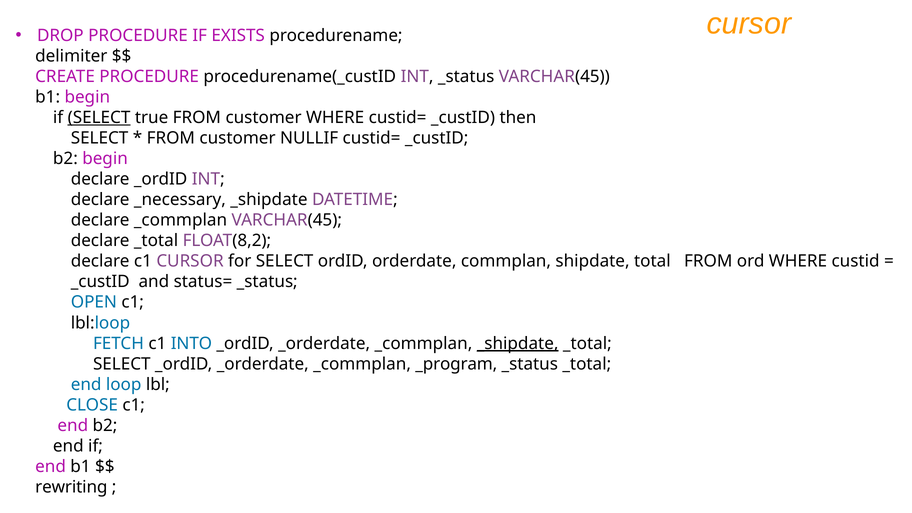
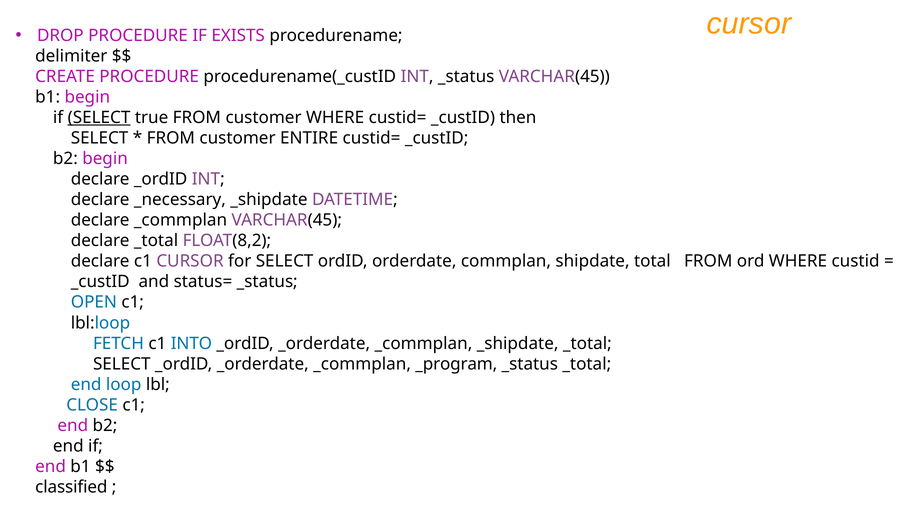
NULLIF: NULLIF -> ENTIRE
_shipdate at (518, 343) underline: present -> none
rewriting: rewriting -> classified
